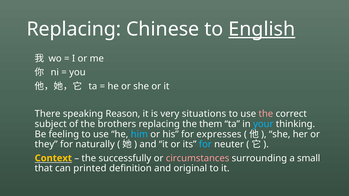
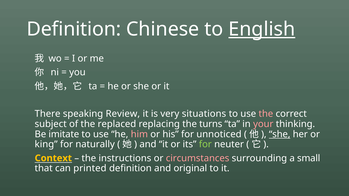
Replacing at (74, 29): Replacing -> Definition
Reason: Reason -> Review
brothers: brothers -> replaced
them: them -> turns
your colour: light blue -> pink
feeling: feeling -> imitate
him colour: light blue -> pink
expresses: expresses -> unnoticed
she at (280, 134) underline: none -> present
they: they -> king
for at (205, 145) colour: light blue -> light green
successfully: successfully -> instructions
